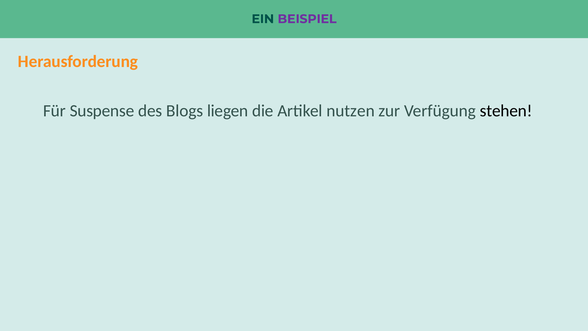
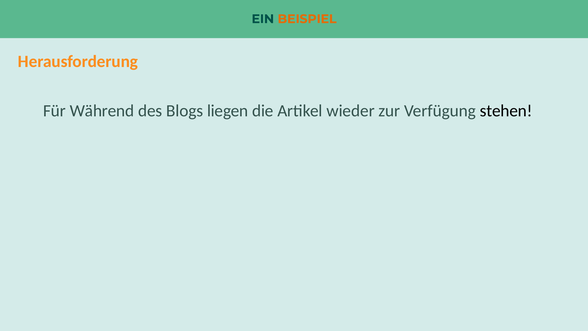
BEISPIEL colour: purple -> orange
Suspense: Suspense -> Während
nutzen: nutzen -> wieder
